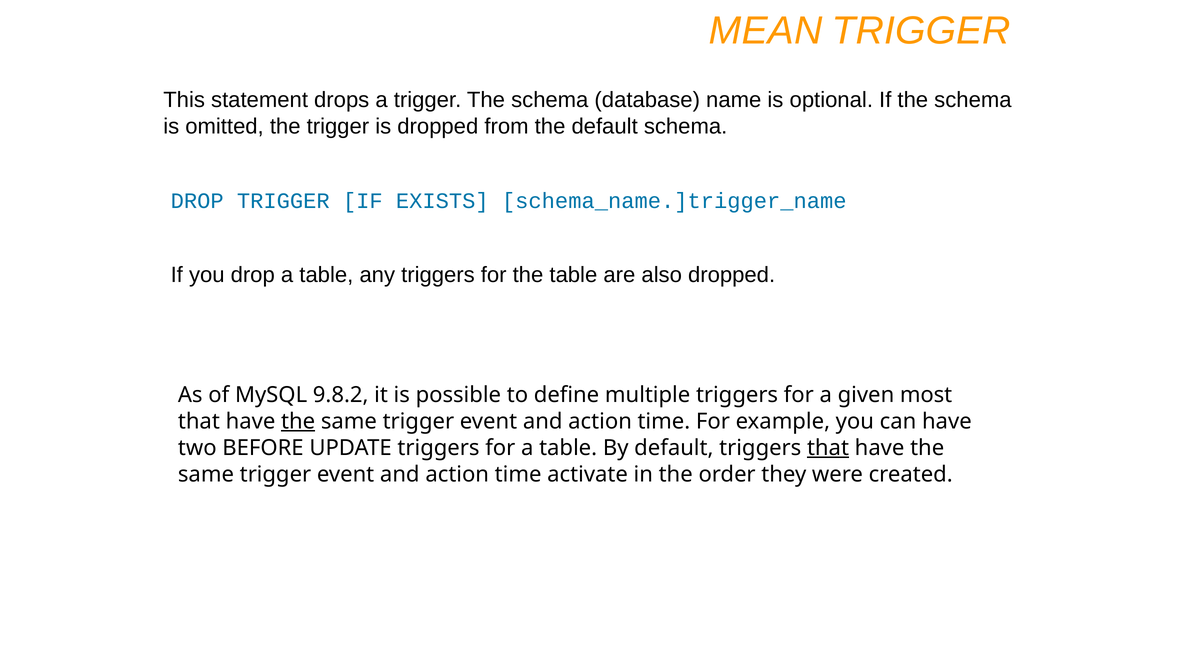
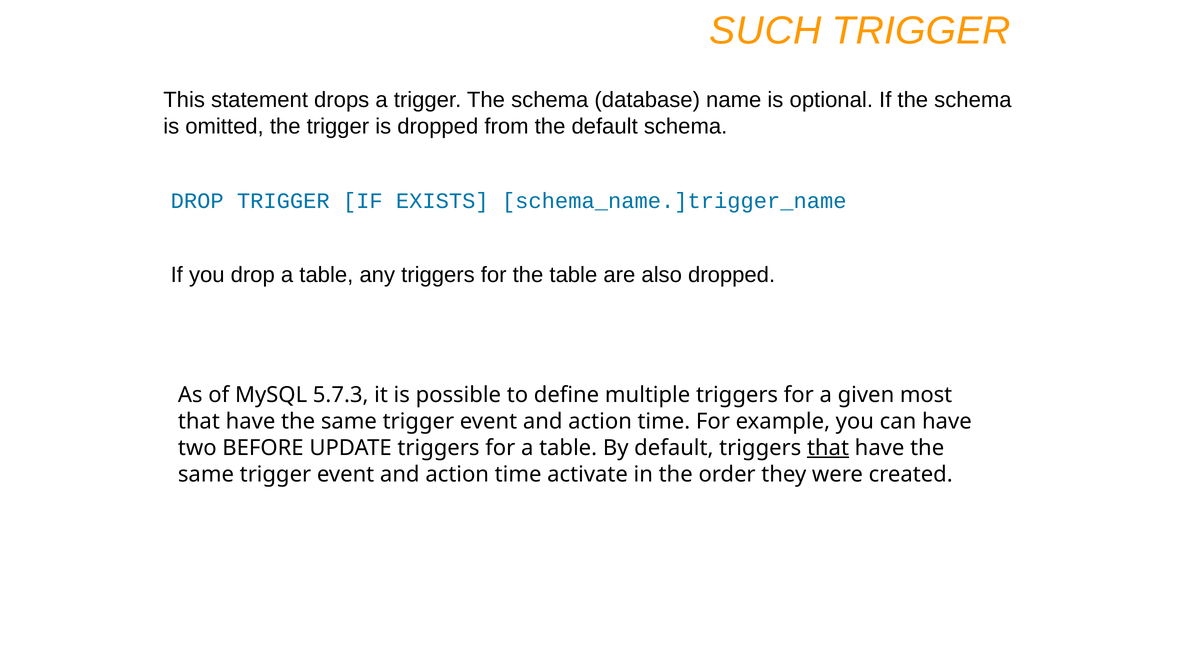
MEAN: MEAN -> SUCH
9.8.2: 9.8.2 -> 5.7.3
the at (298, 421) underline: present -> none
